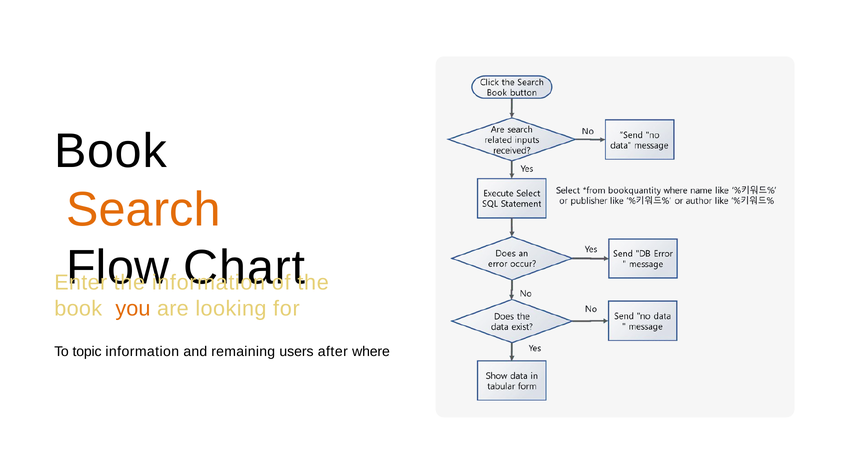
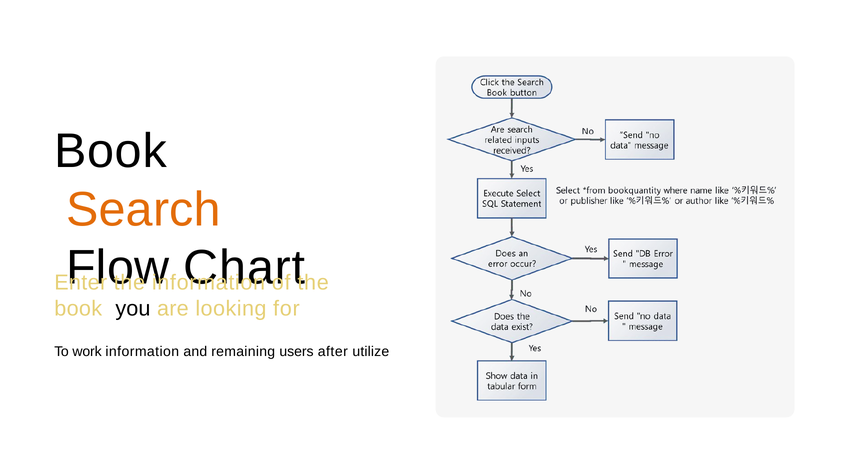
you colour: orange -> black
topic: topic -> work
where: where -> utilize
